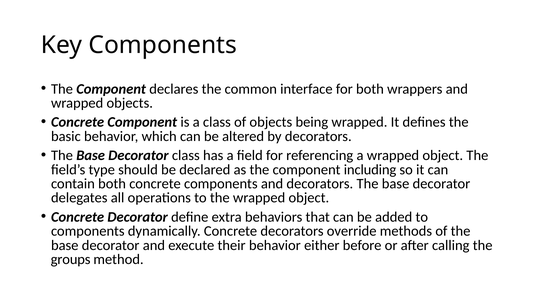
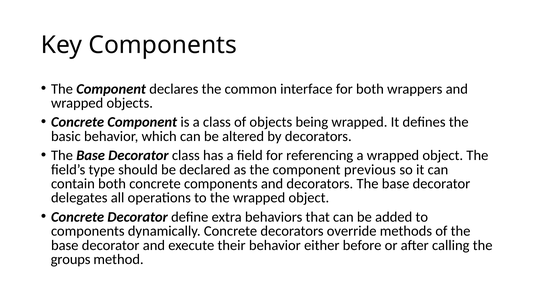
including: including -> previous
